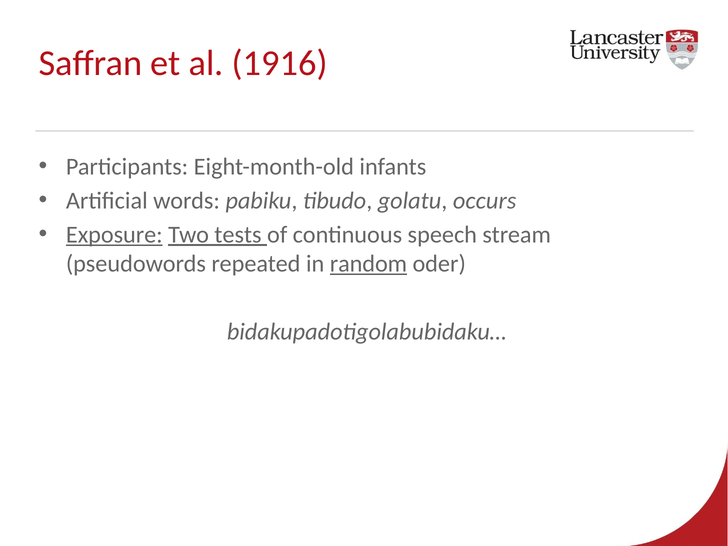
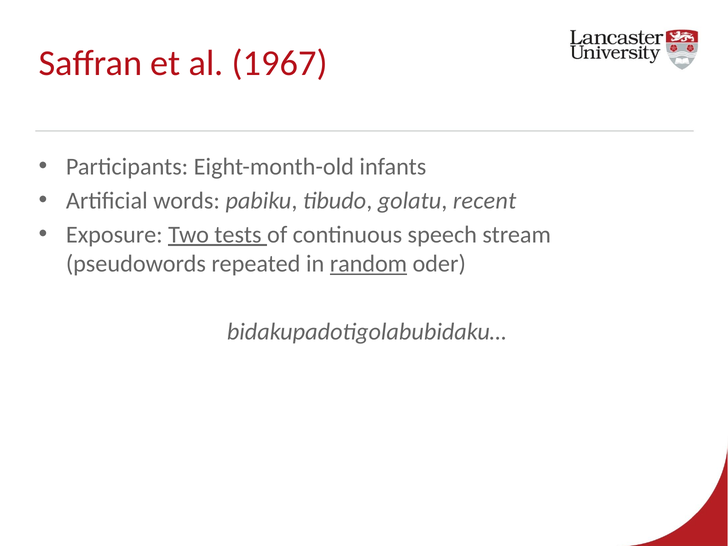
1916: 1916 -> 1967
occurs: occurs -> recent
Exposure underline: present -> none
